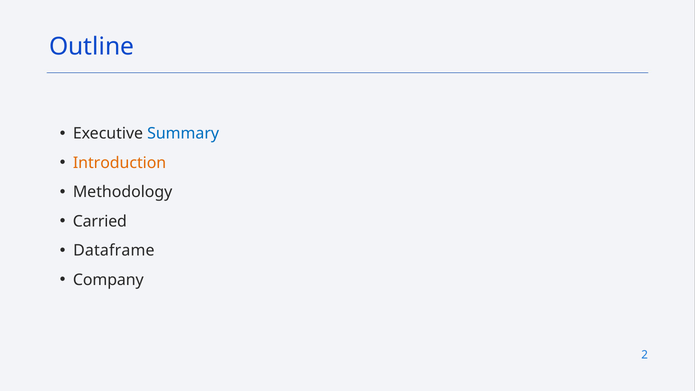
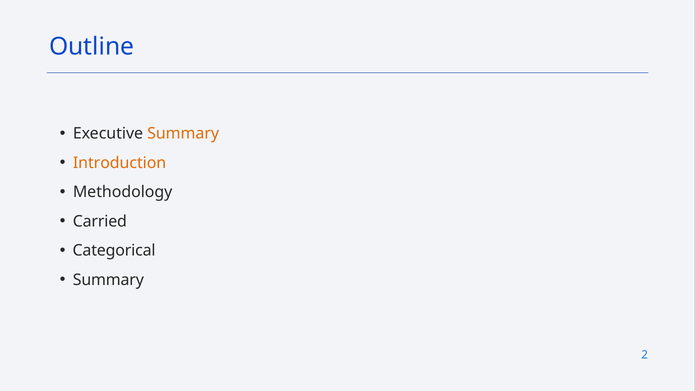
Summary at (183, 134) colour: blue -> orange
Dataframe: Dataframe -> Categorical
Company at (108, 280): Company -> Summary
